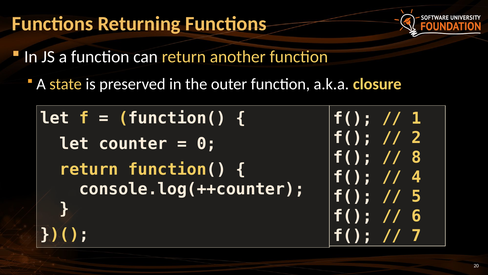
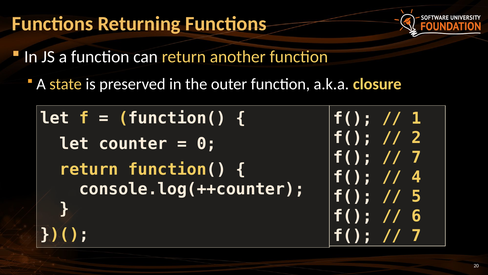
8 at (416, 157): 8 -> 7
